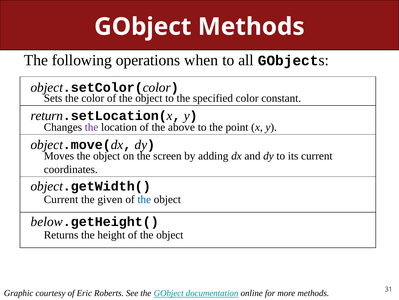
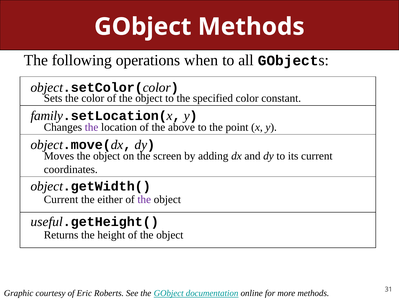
return: return -> family
given: given -> either
the at (144, 199) colour: blue -> purple
below: below -> useful
